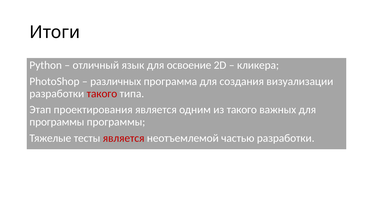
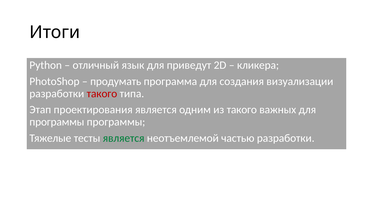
освоение: освоение -> приведут
различных: различных -> продумать
является at (124, 138) colour: red -> green
